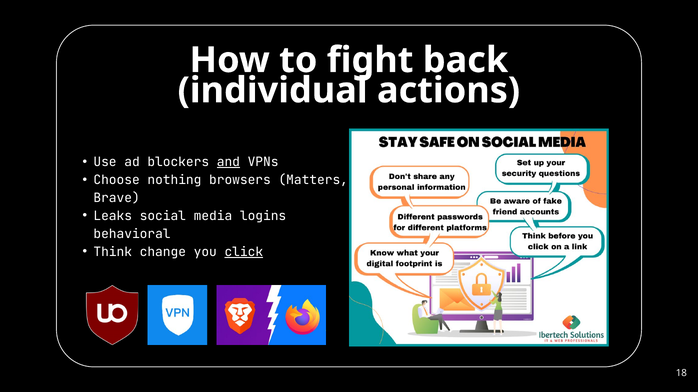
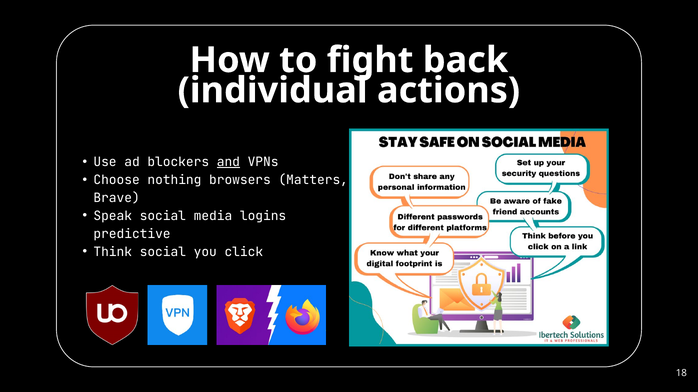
Leaks: Leaks -> Speak
behavioral: behavioral -> predictive
Think change: change -> social
click underline: present -> none
